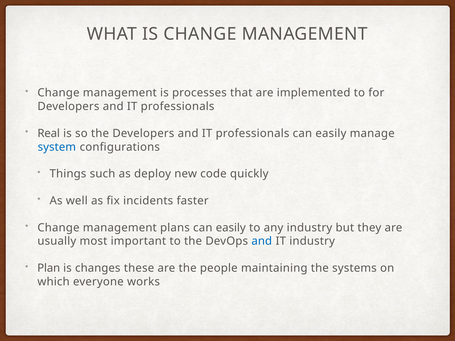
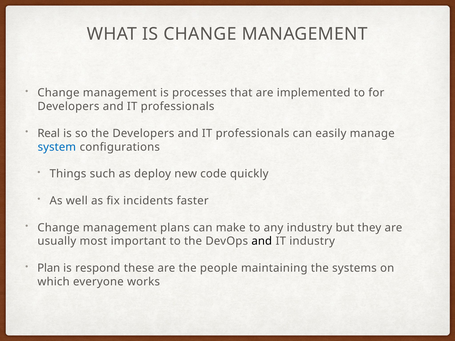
plans can easily: easily -> make
and at (262, 241) colour: blue -> black
changes: changes -> respond
